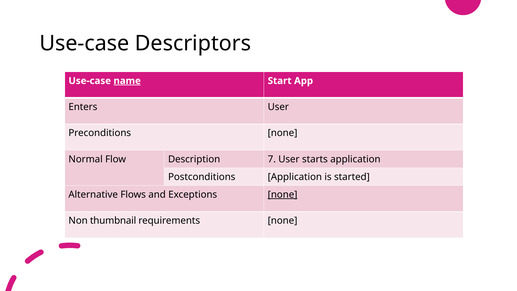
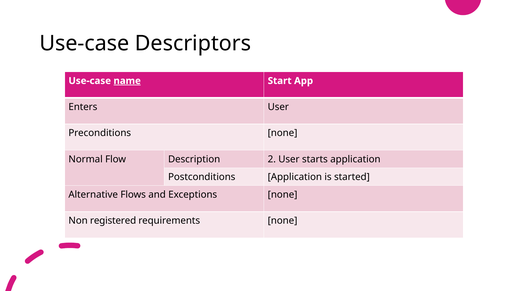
7: 7 -> 2
none at (283, 194) underline: present -> none
thumbnail: thumbnail -> registered
